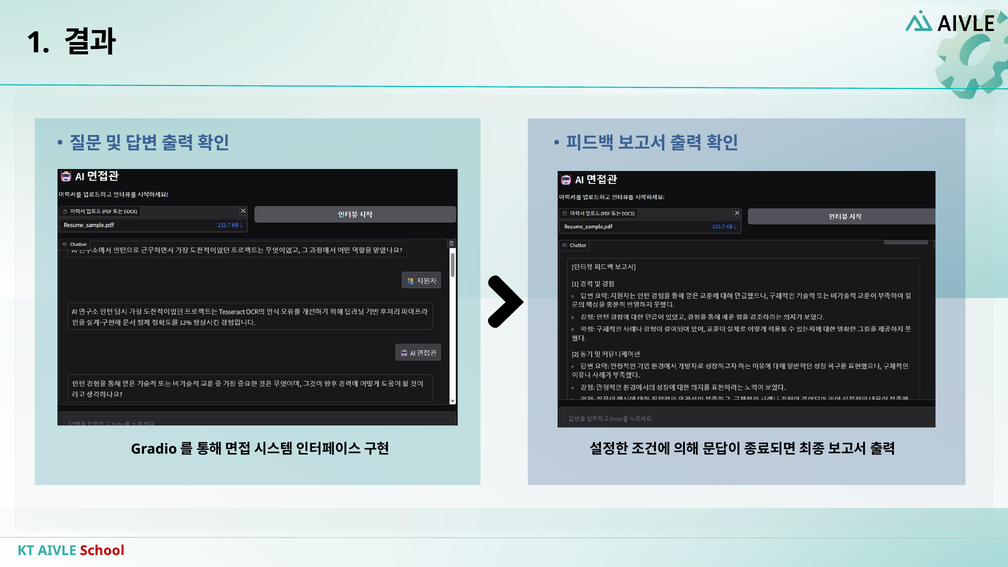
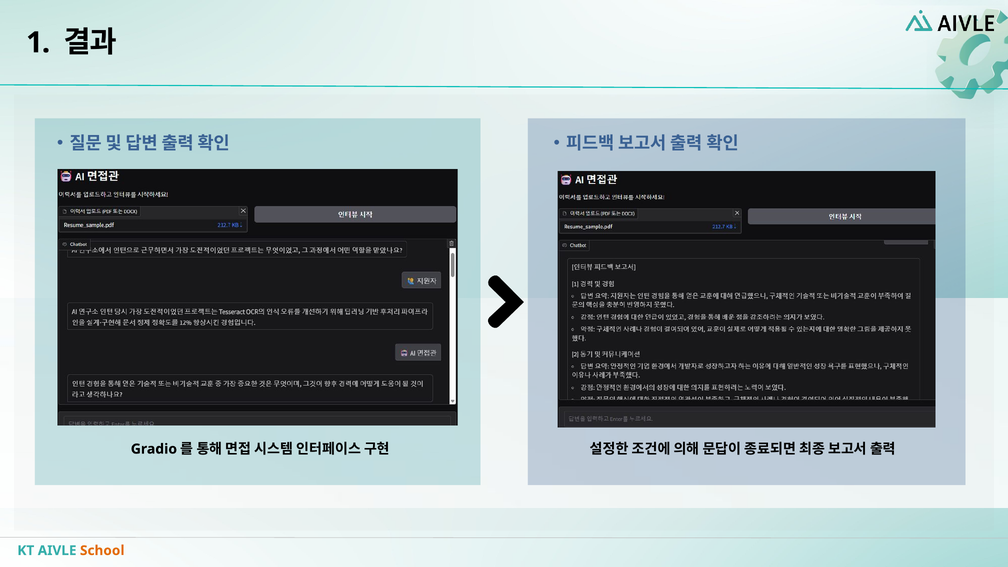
School colour: red -> orange
